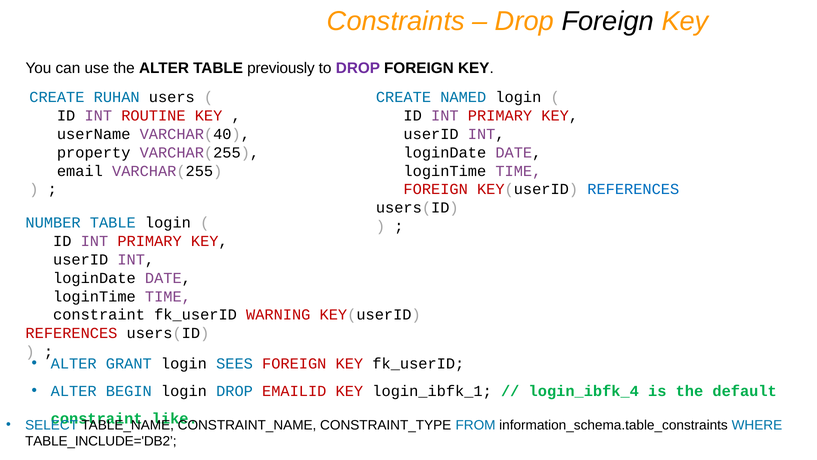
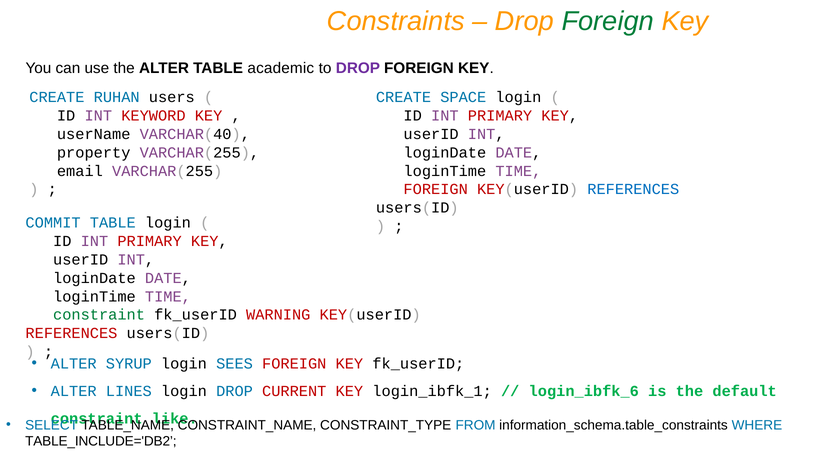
Foreign at (608, 21) colour: black -> green
previously: previously -> academic
NAMED: NAMED -> SPACE
ROUTINE: ROUTINE -> KEYWORD
NUMBER: NUMBER -> COMMIT
constraint at (99, 315) colour: black -> green
GRANT: GRANT -> SYRUP
BEGIN: BEGIN -> LINES
EMAILID: EMAILID -> CURRENT
login_ibfk_4: login_ibfk_4 -> login_ibfk_6
